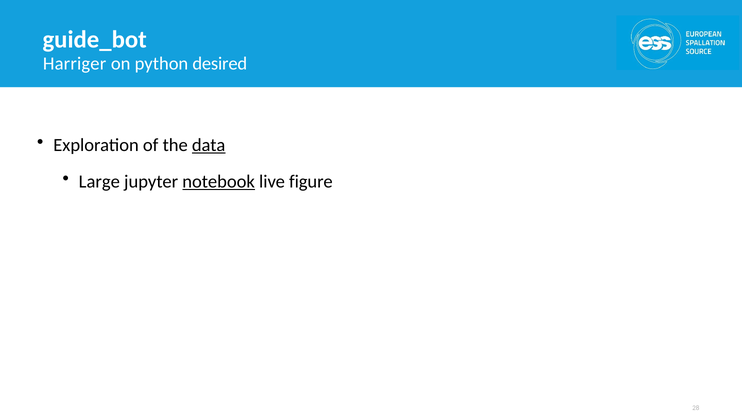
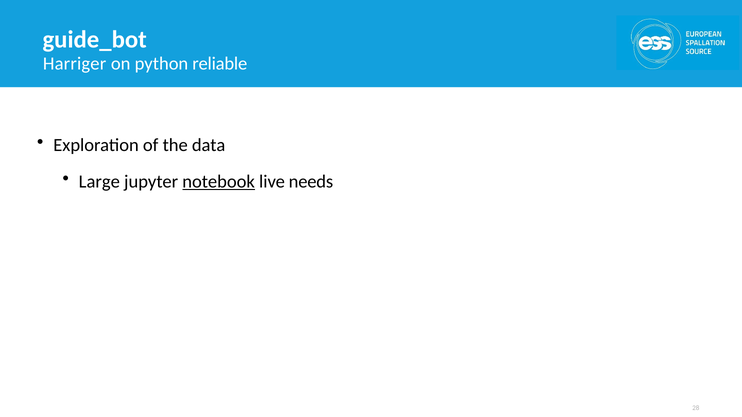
desired: desired -> reliable
data underline: present -> none
figure: figure -> needs
